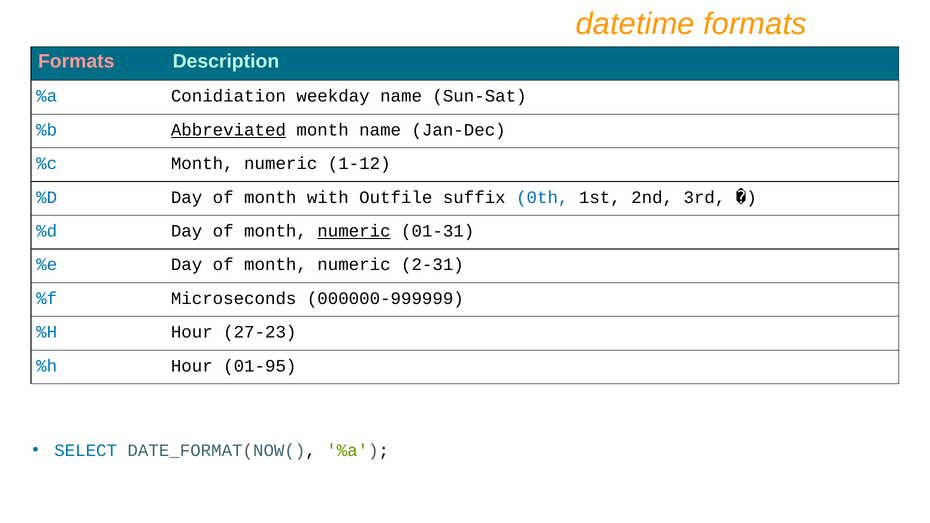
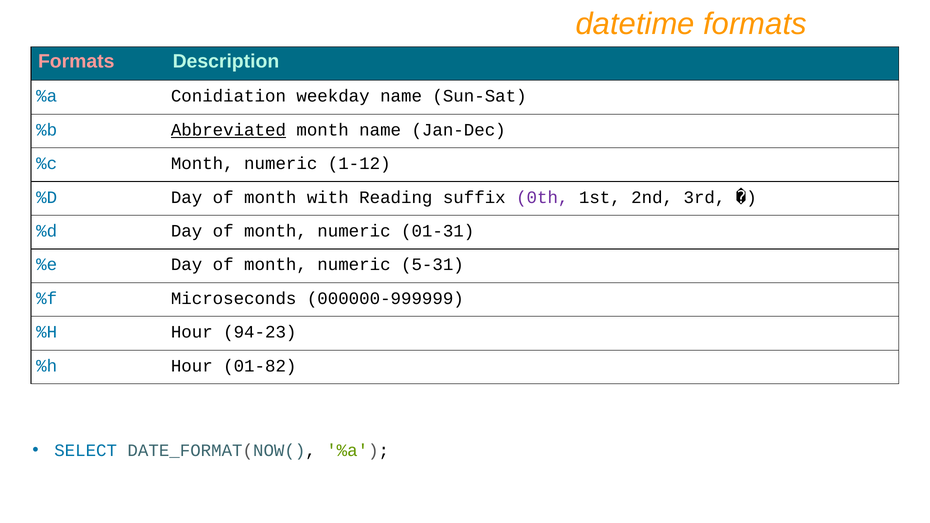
Outfile: Outfile -> Reading
0th colour: blue -> purple
numeric at (354, 231) underline: present -> none
2-31: 2-31 -> 5-31
27-23: 27-23 -> 94-23
01-95: 01-95 -> 01-82
